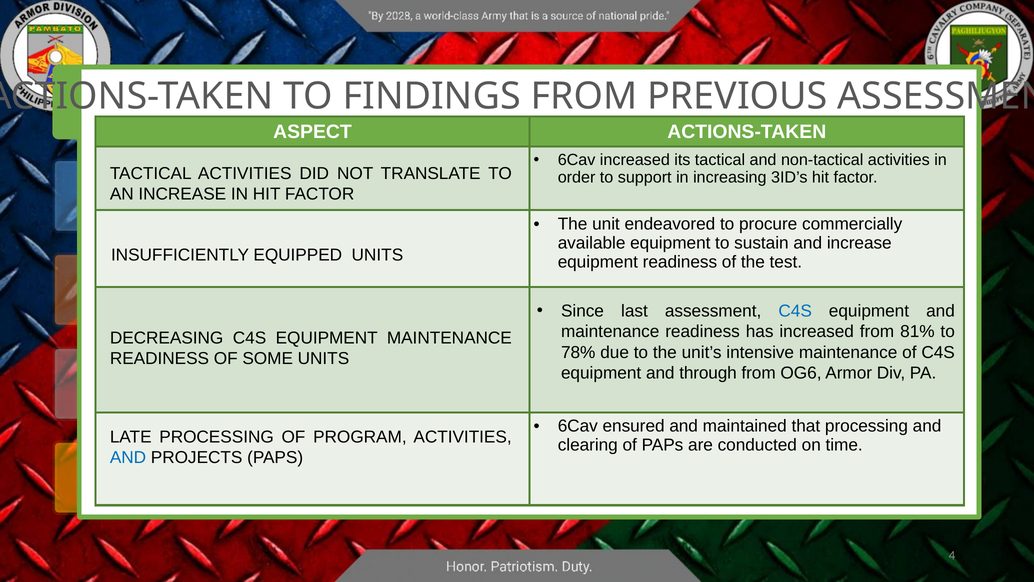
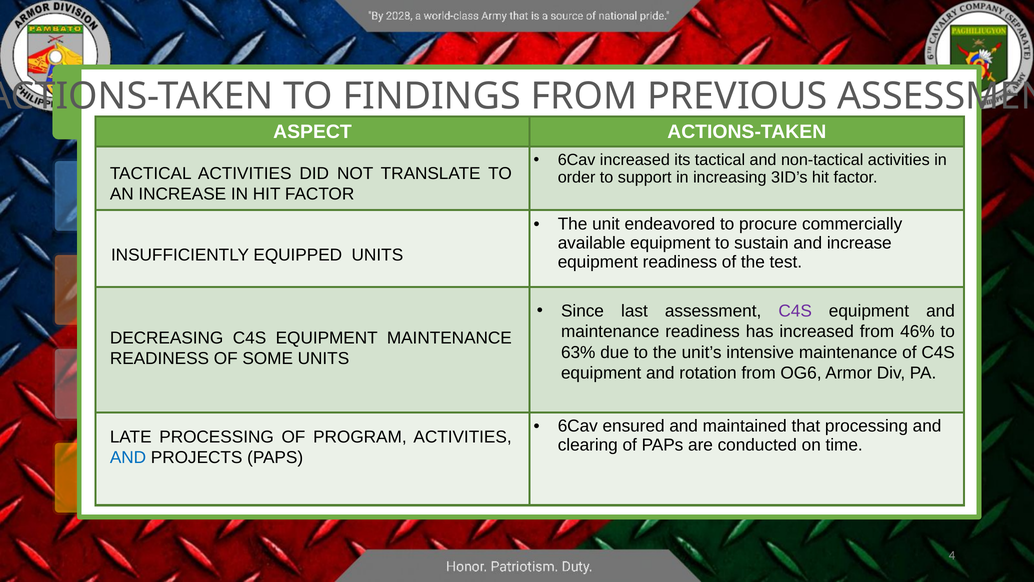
C4S at (795, 311) colour: blue -> purple
81%: 81% -> 46%
78%: 78% -> 63%
through: through -> rotation
